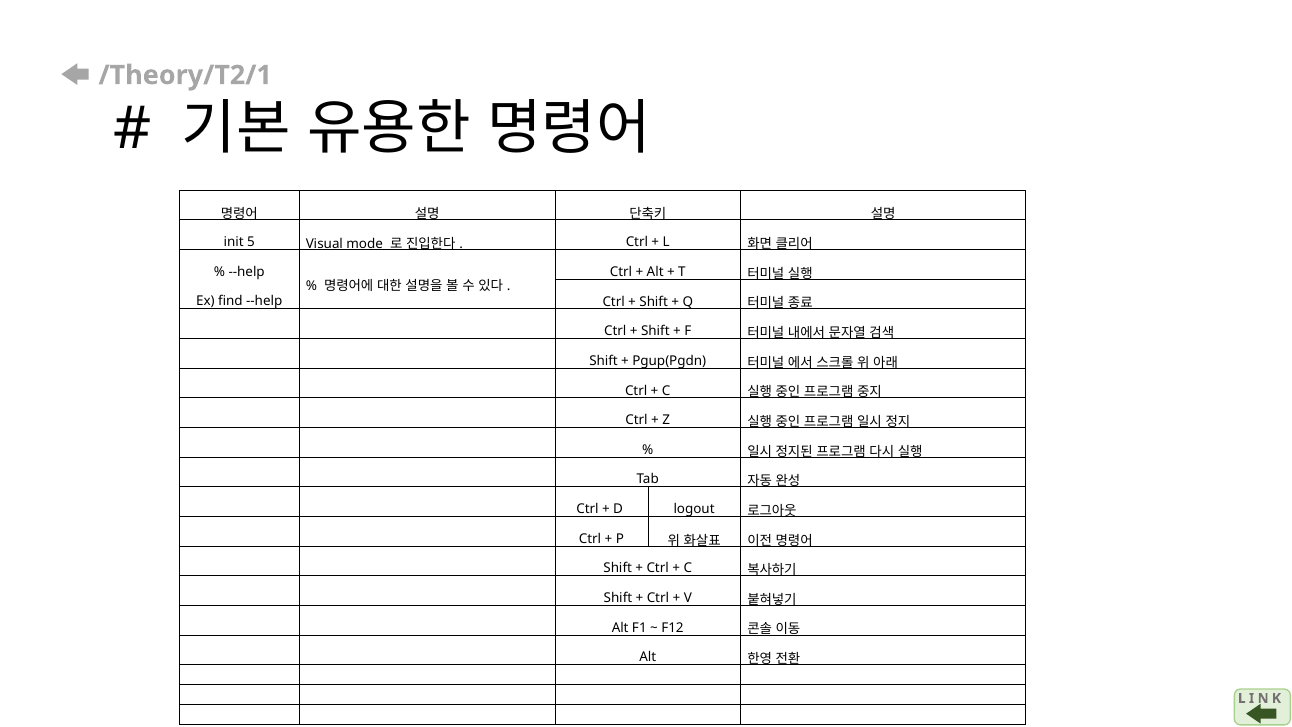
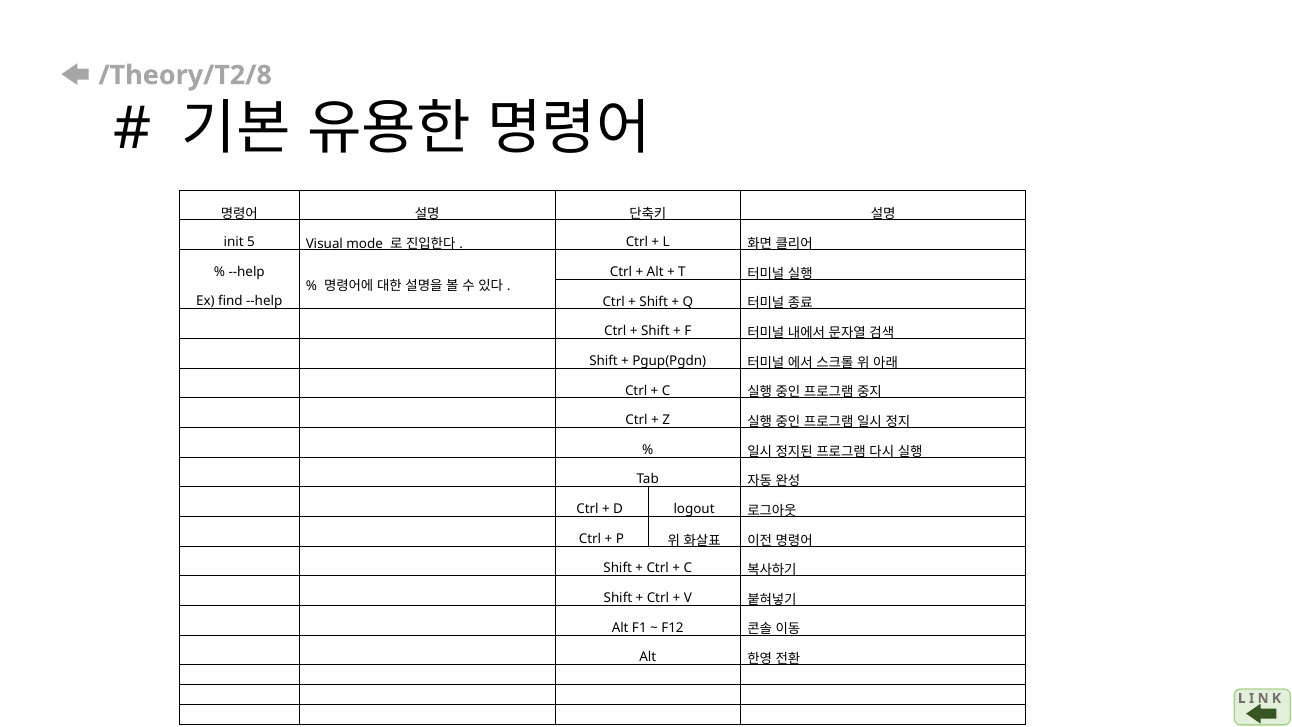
/Theory/T2/1: /Theory/T2/1 -> /Theory/T2/8
